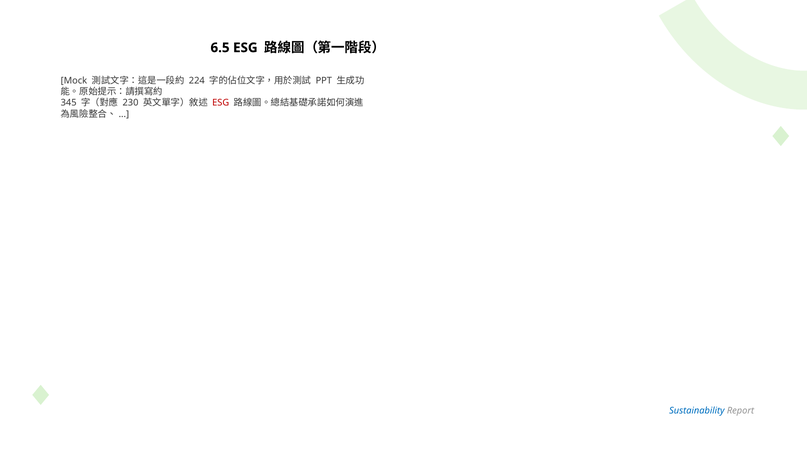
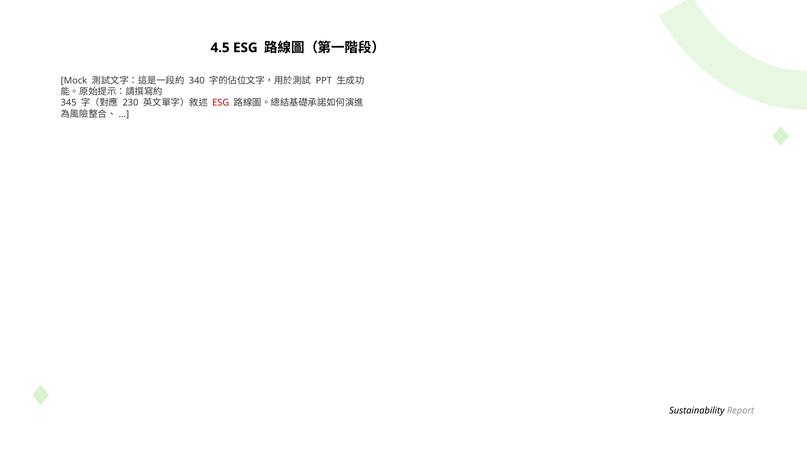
6.5: 6.5 -> 4.5
224: 224 -> 340
Sustainability colour: blue -> black
